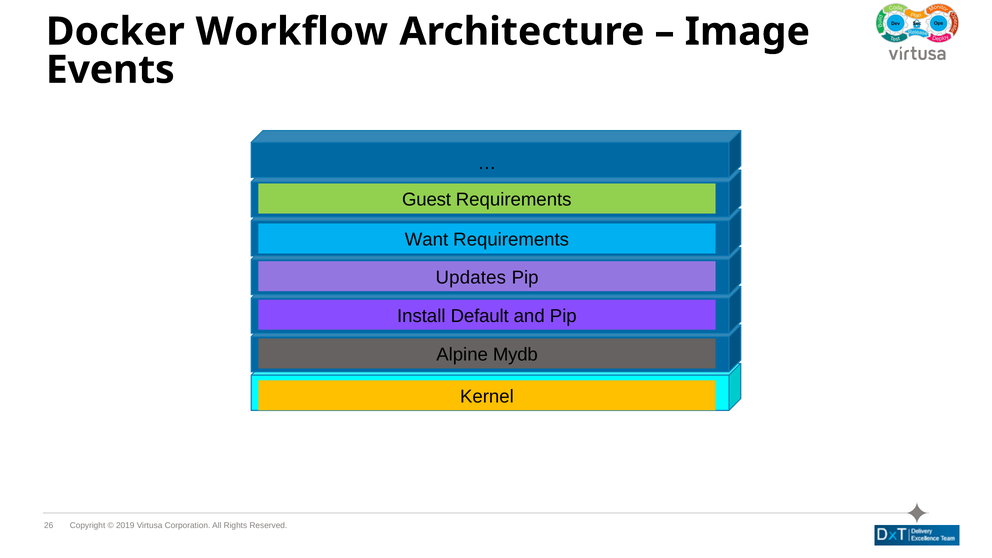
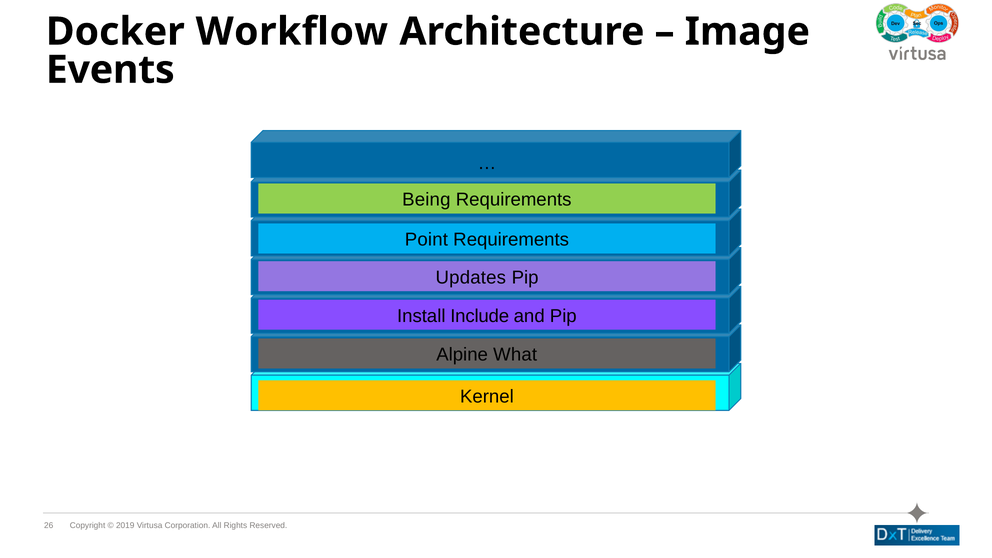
Guest: Guest -> Being
Want: Want -> Point
Default: Default -> Include
Mydb: Mydb -> What
